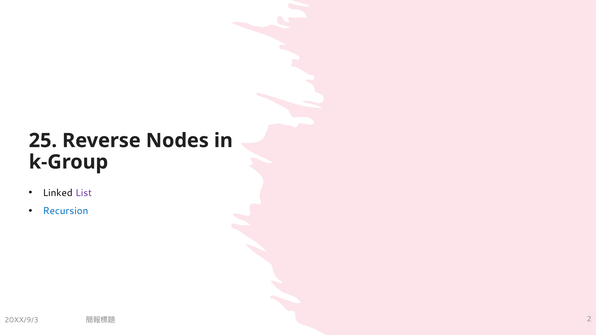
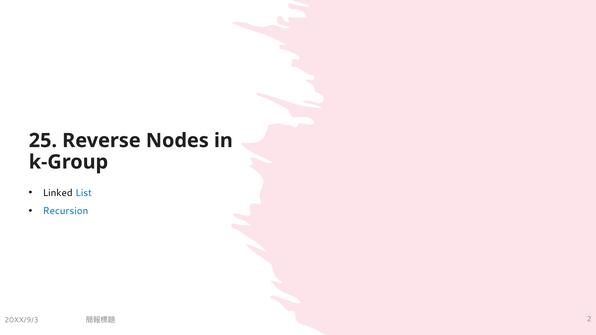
List colour: purple -> blue
